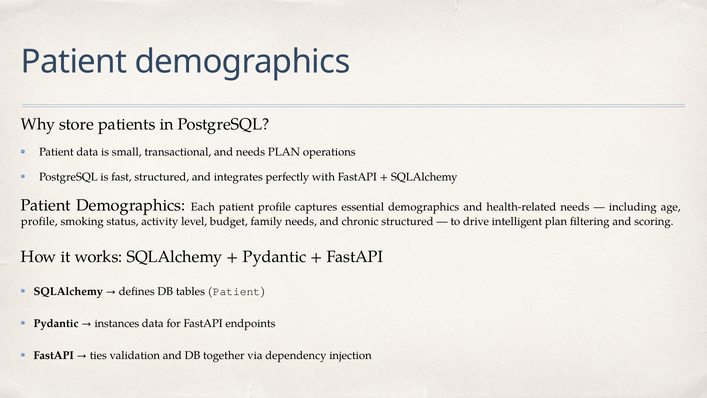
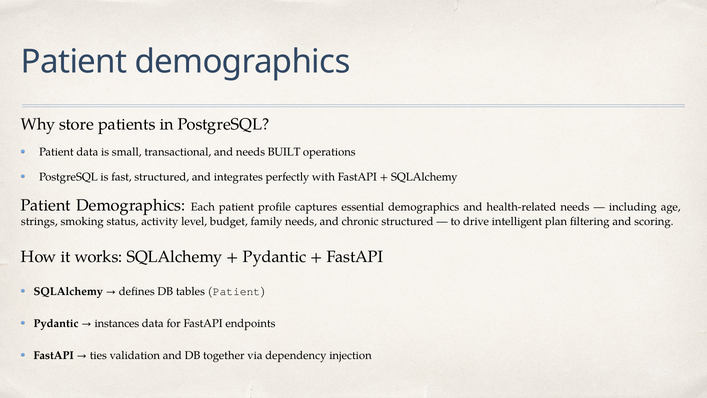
needs PLAN: PLAN -> BUILT
profile at (39, 221): profile -> strings
